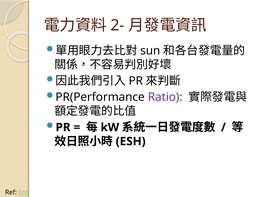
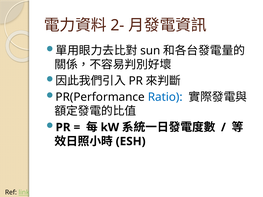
Ratio colour: purple -> blue
